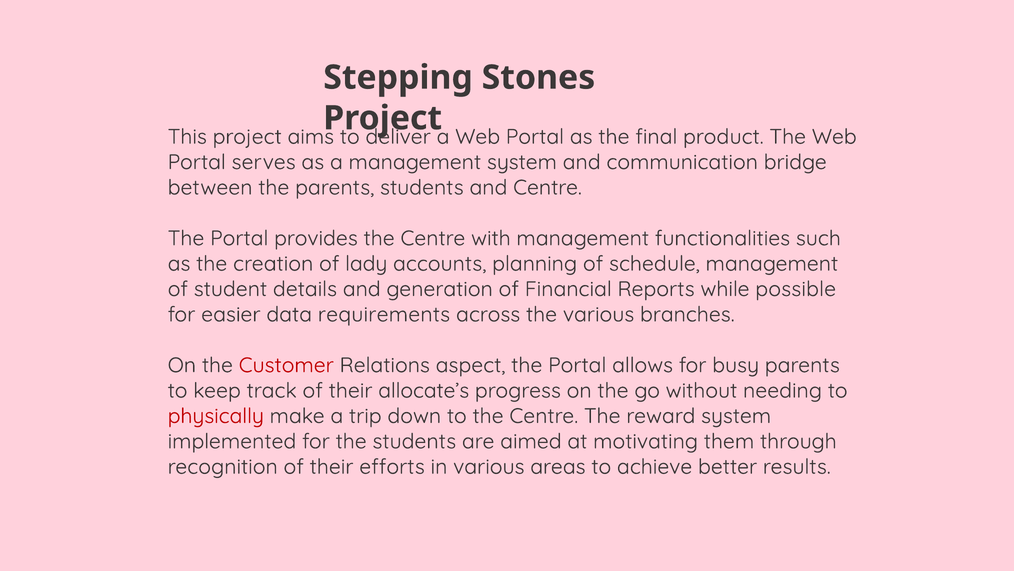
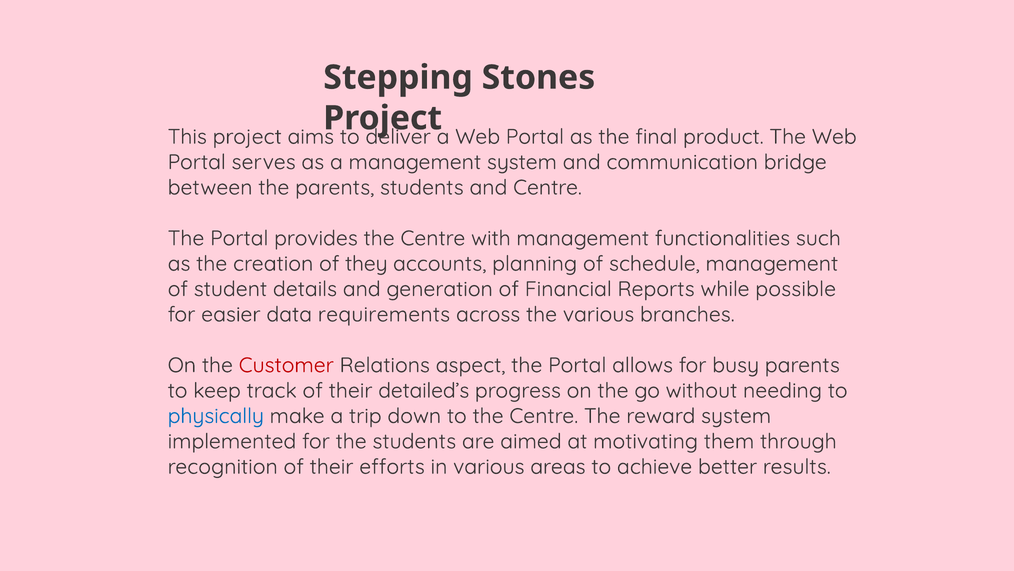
lady: lady -> they
allocate’s: allocate’s -> detailed’s
physically colour: red -> blue
